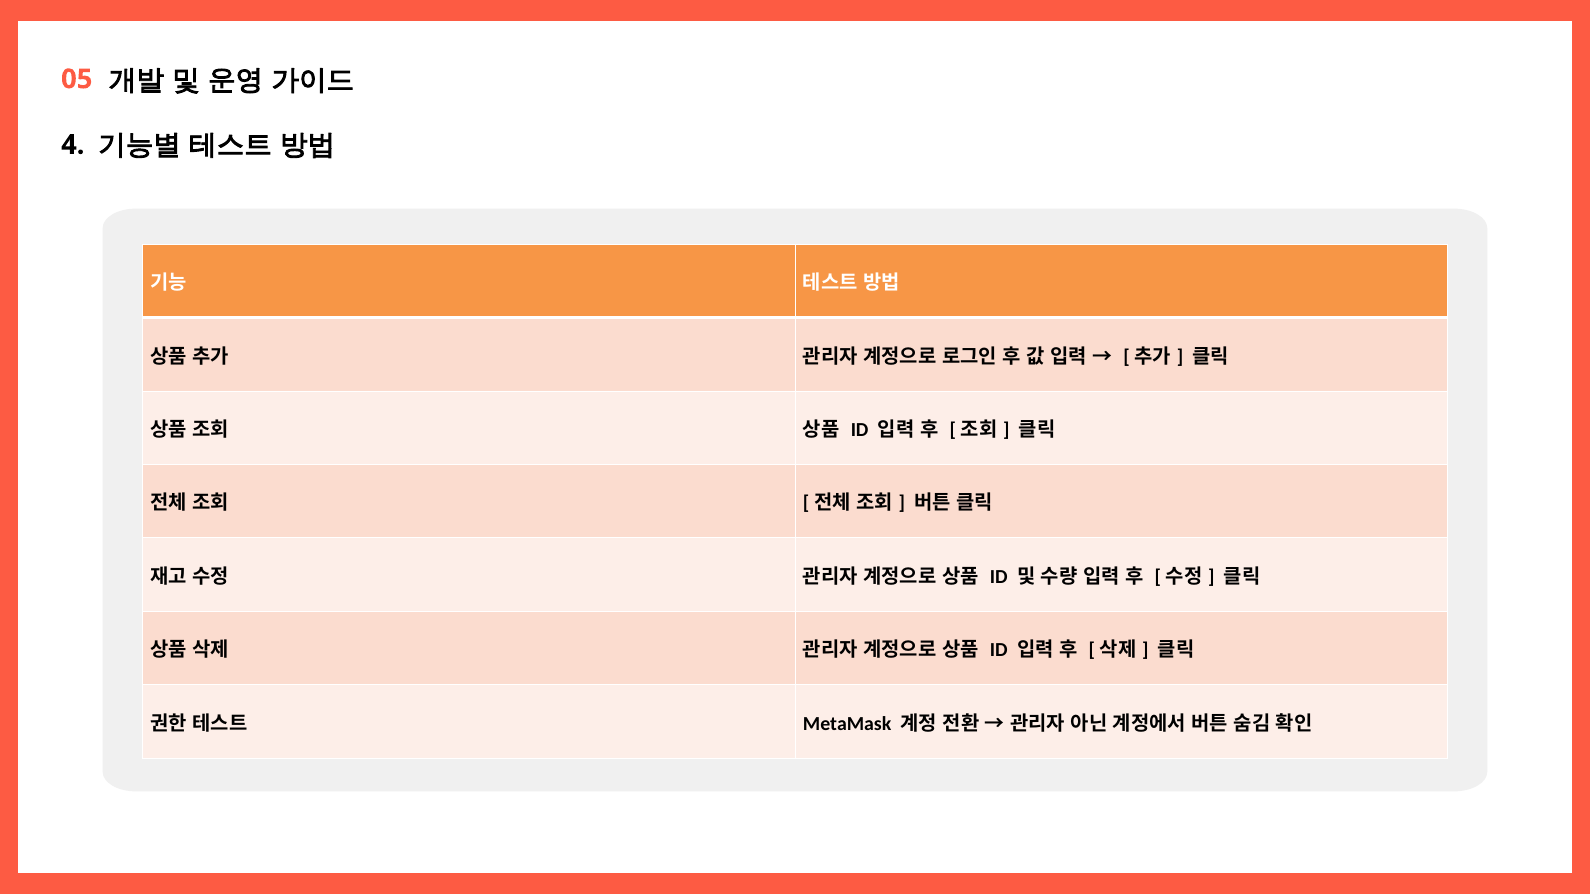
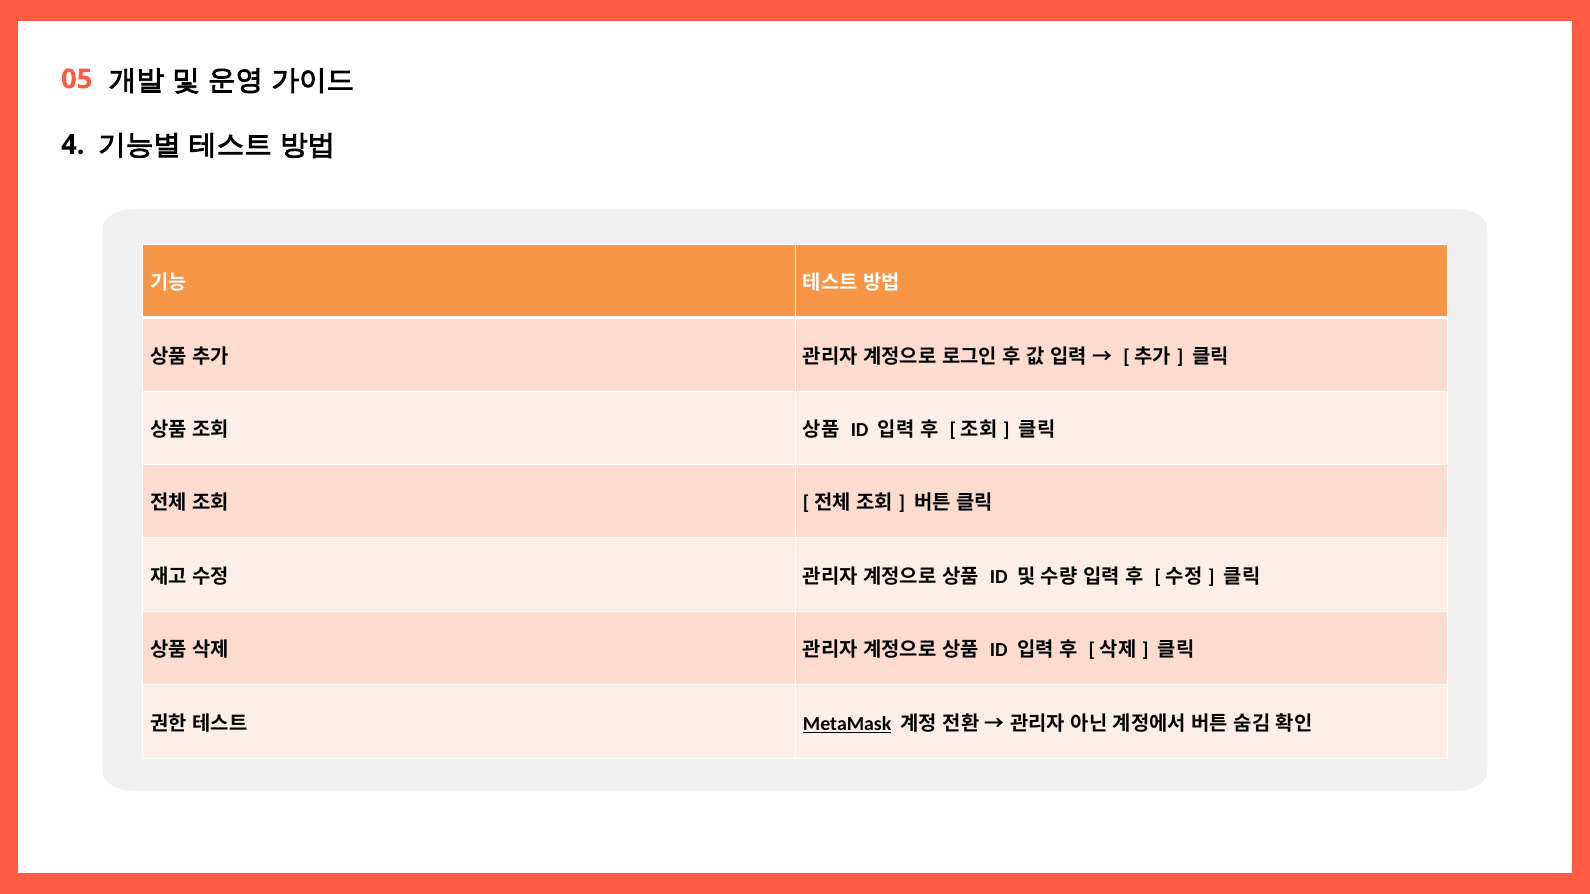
MetaMask underline: none -> present
